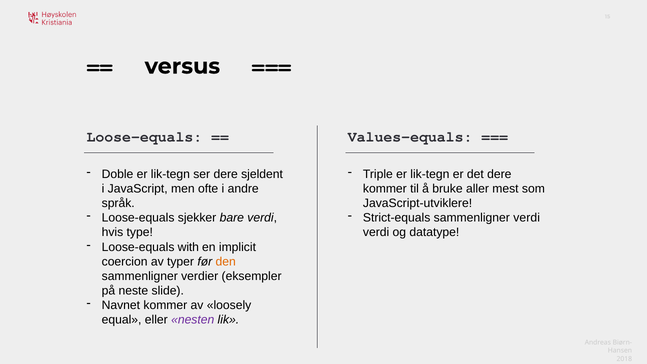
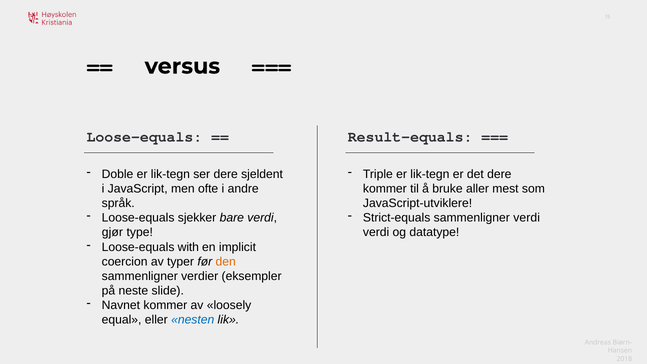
Values-equals: Values-equals -> Result-equals
hvis: hvis -> gjør
nesten colour: purple -> blue
